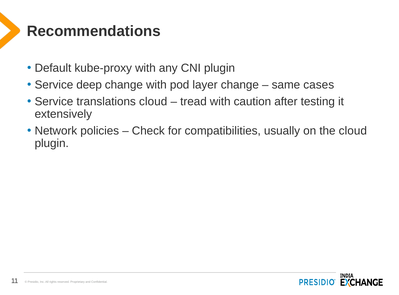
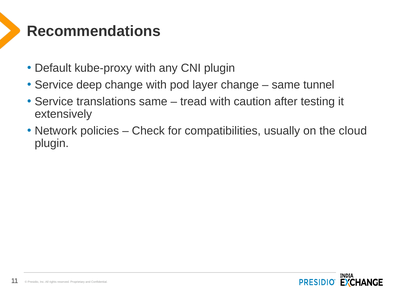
cases: cases -> tunnel
translations cloud: cloud -> same
